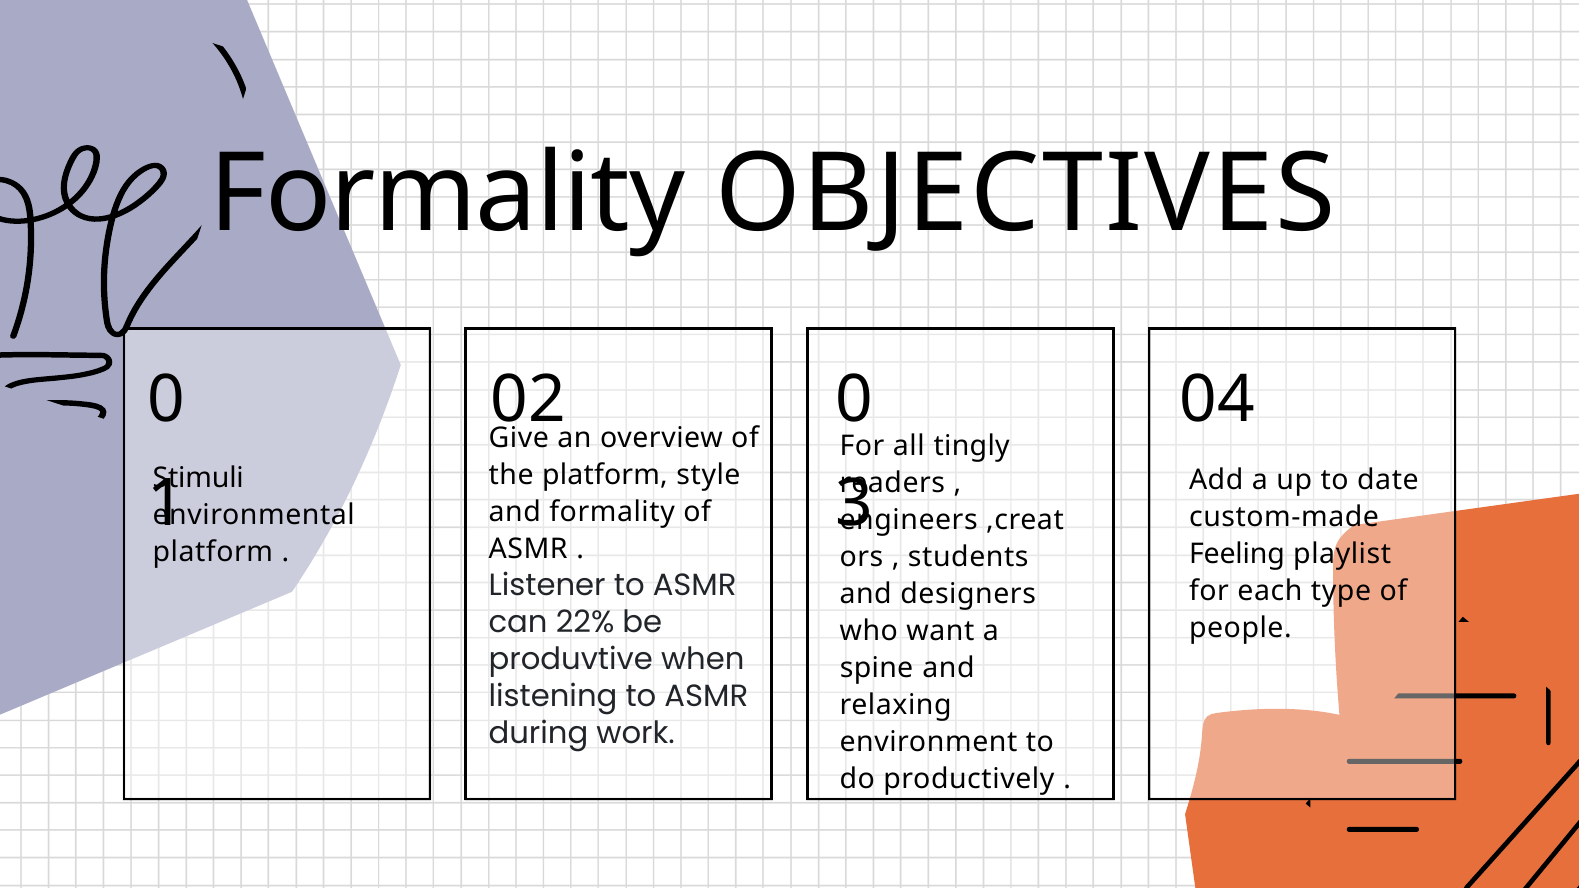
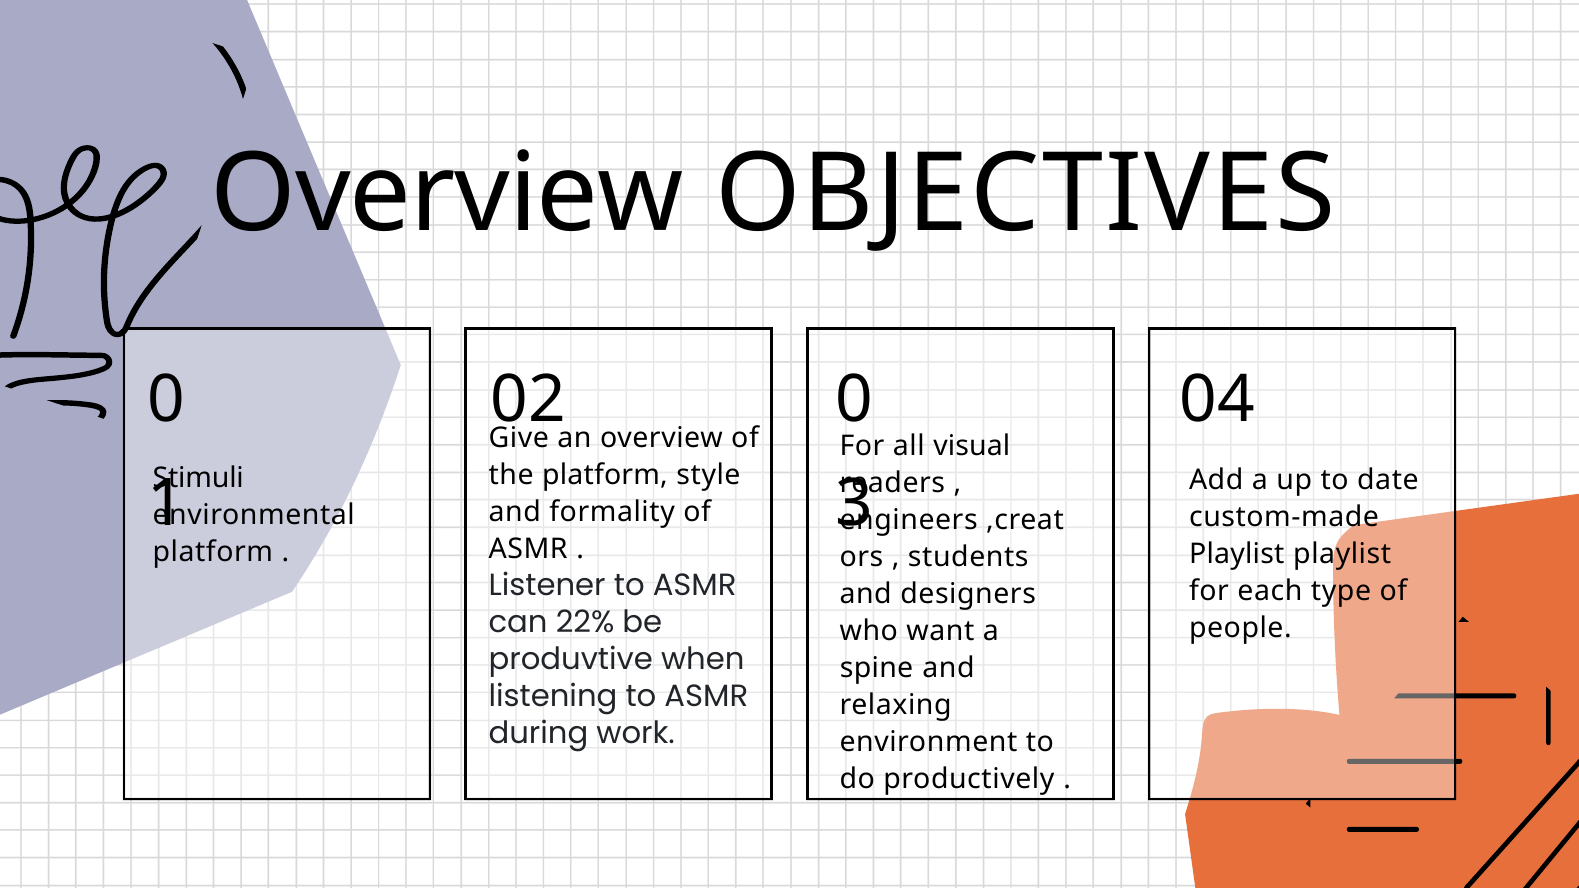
Formality at (447, 194): Formality -> Overview
tingly: tingly -> visual
Feeling at (1237, 554): Feeling -> Playlist
